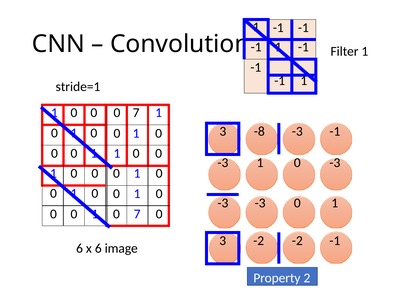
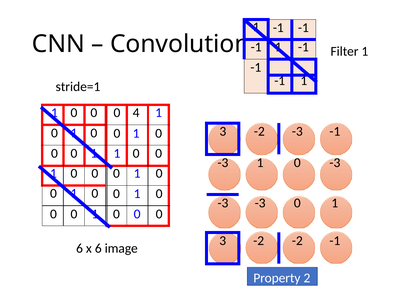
7 at (136, 113): 7 -> 4
-8 at (259, 131): -8 -> -2
7 at (137, 214): 7 -> 0
